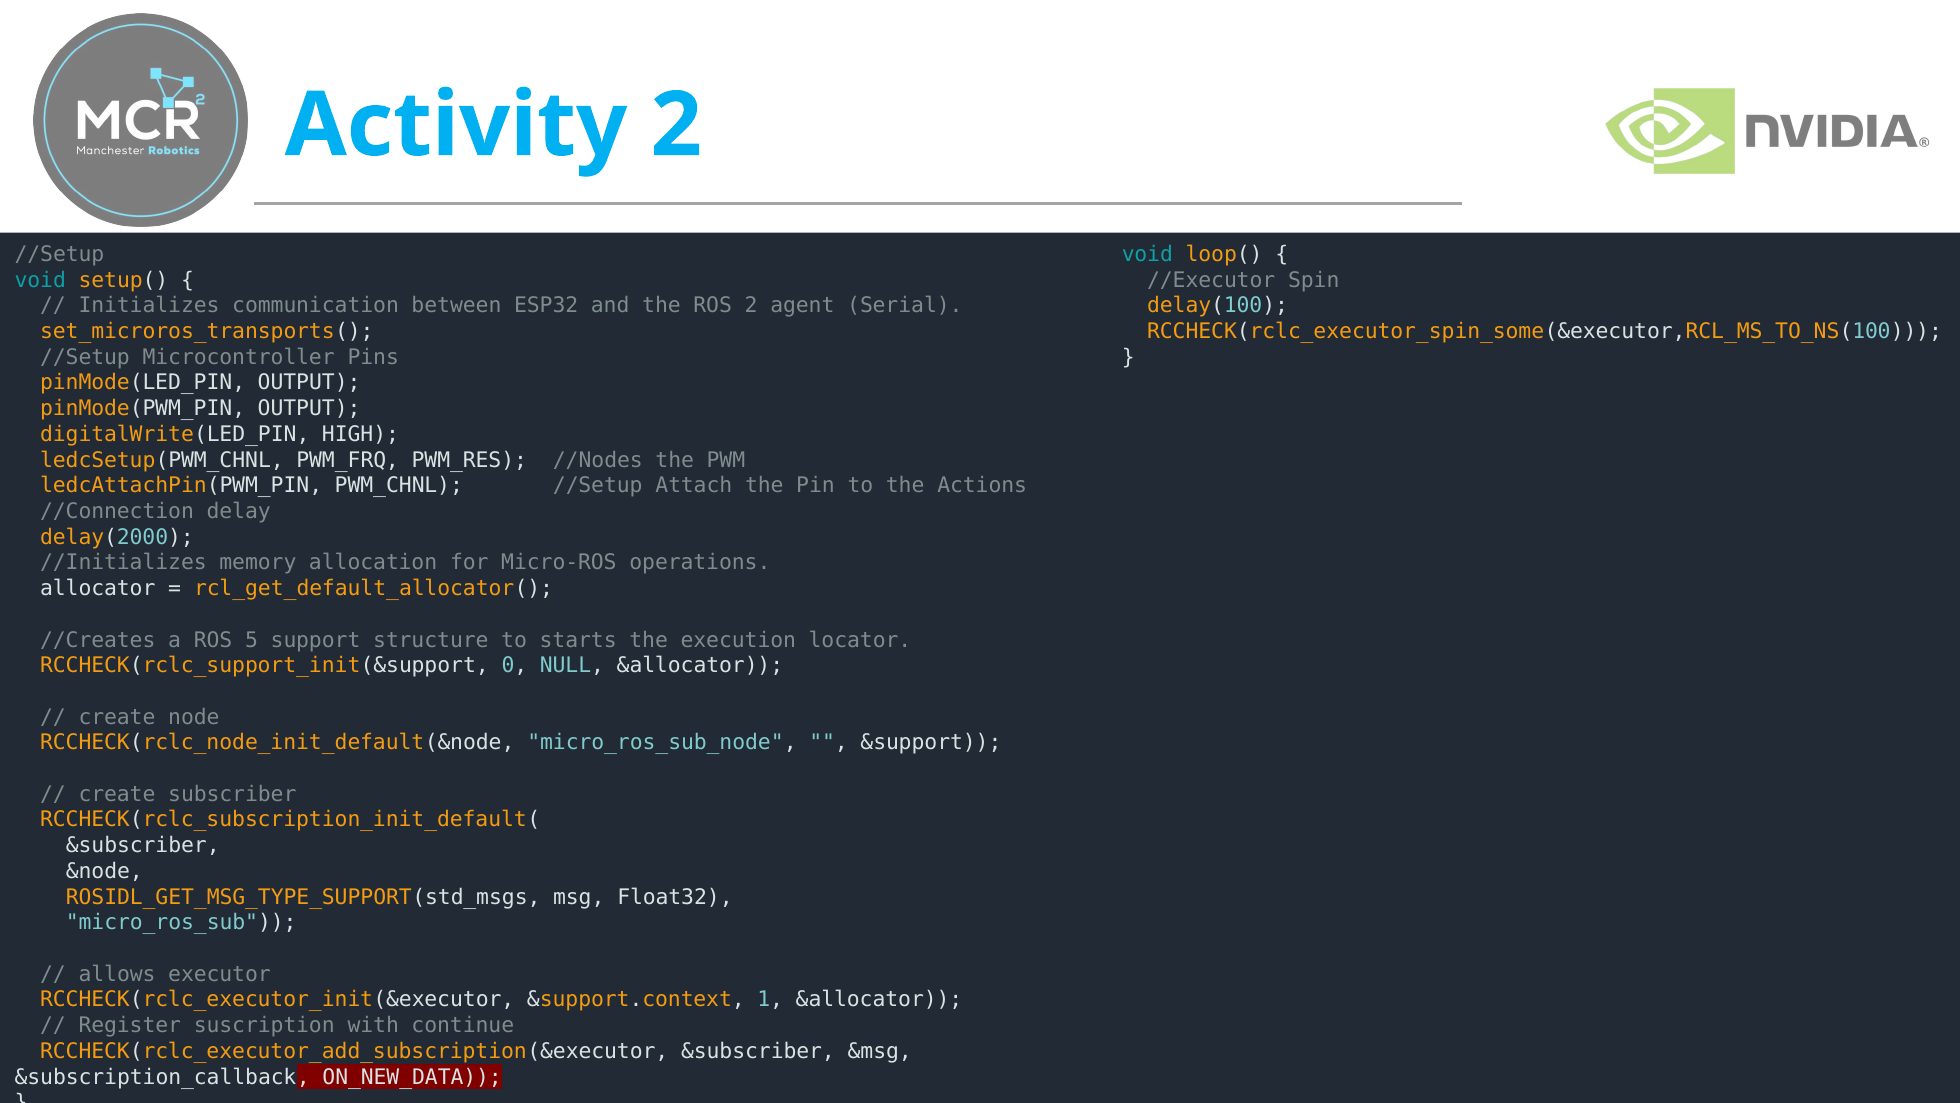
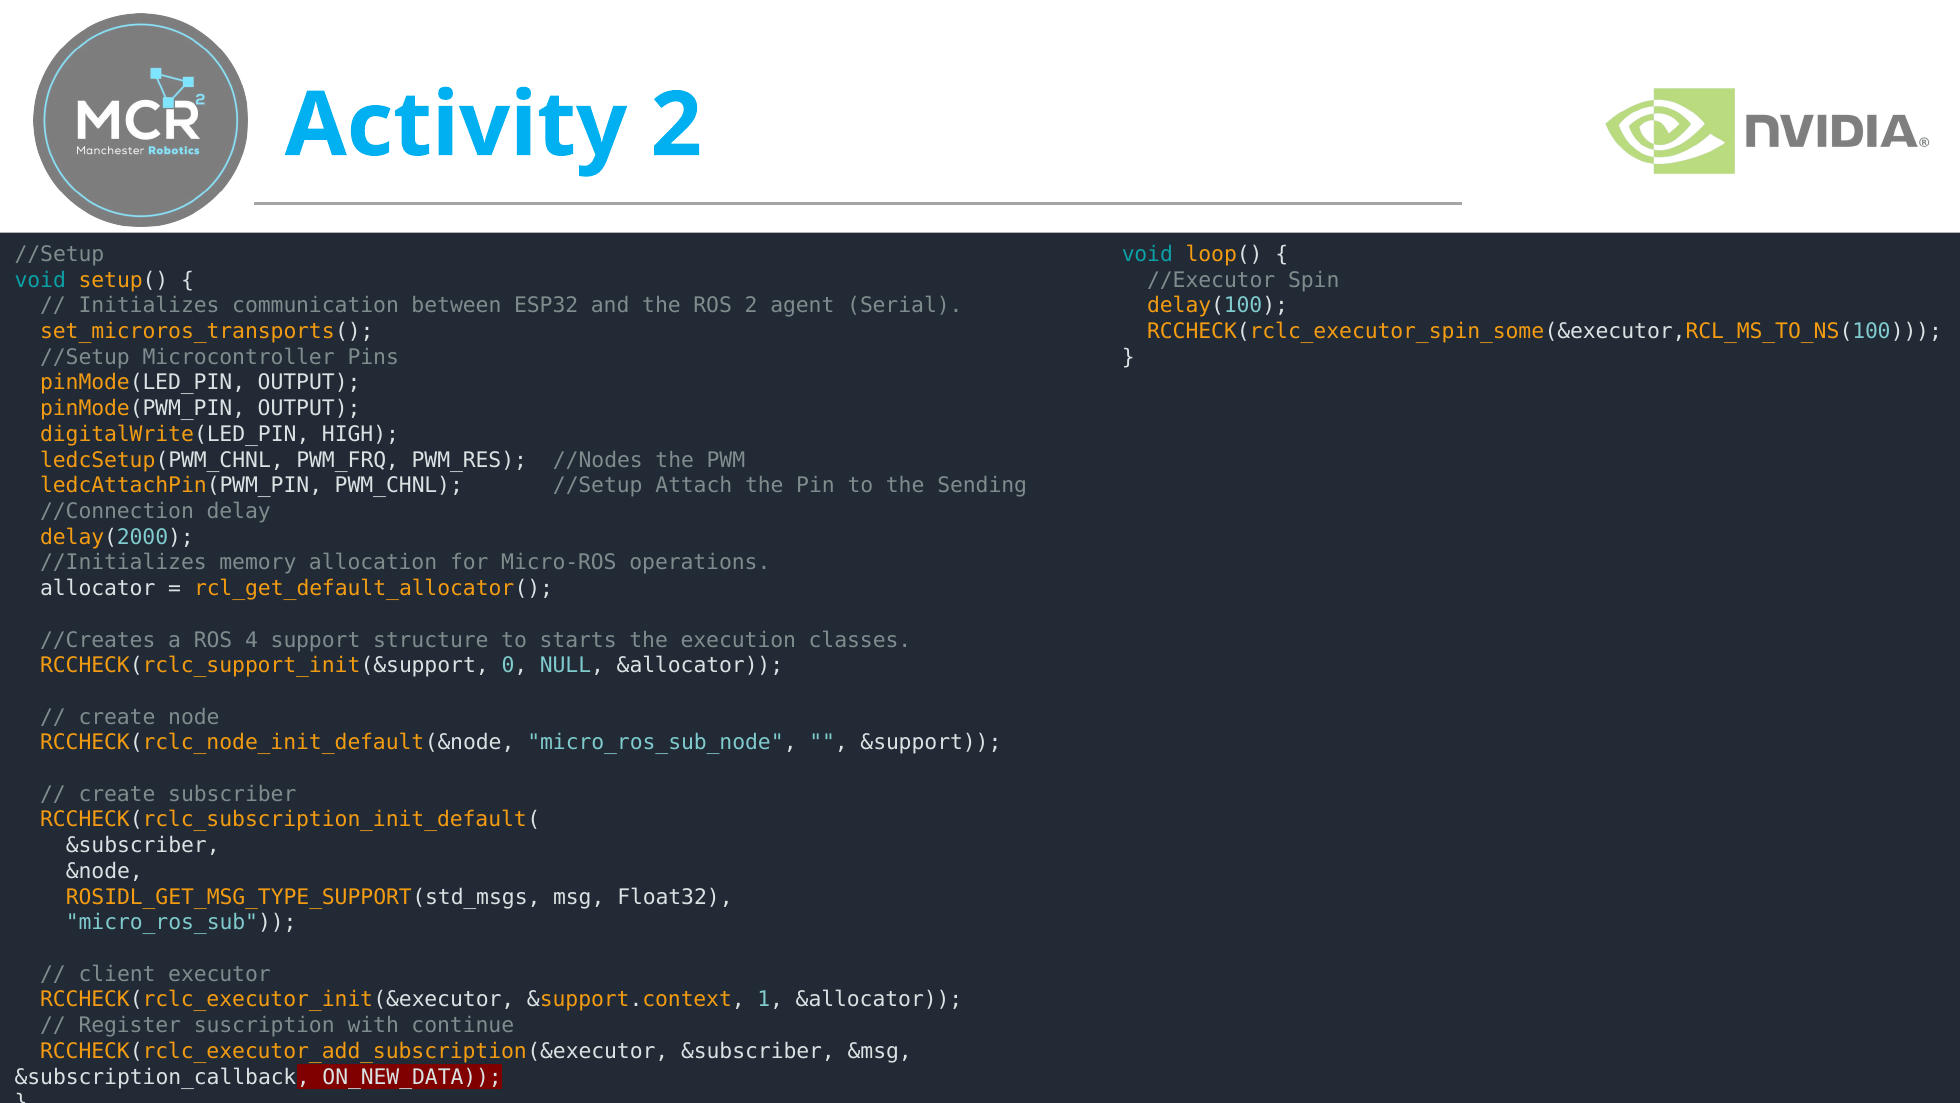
Actions: Actions -> Sending
5: 5 -> 4
locator: locator -> classes
allows: allows -> client
